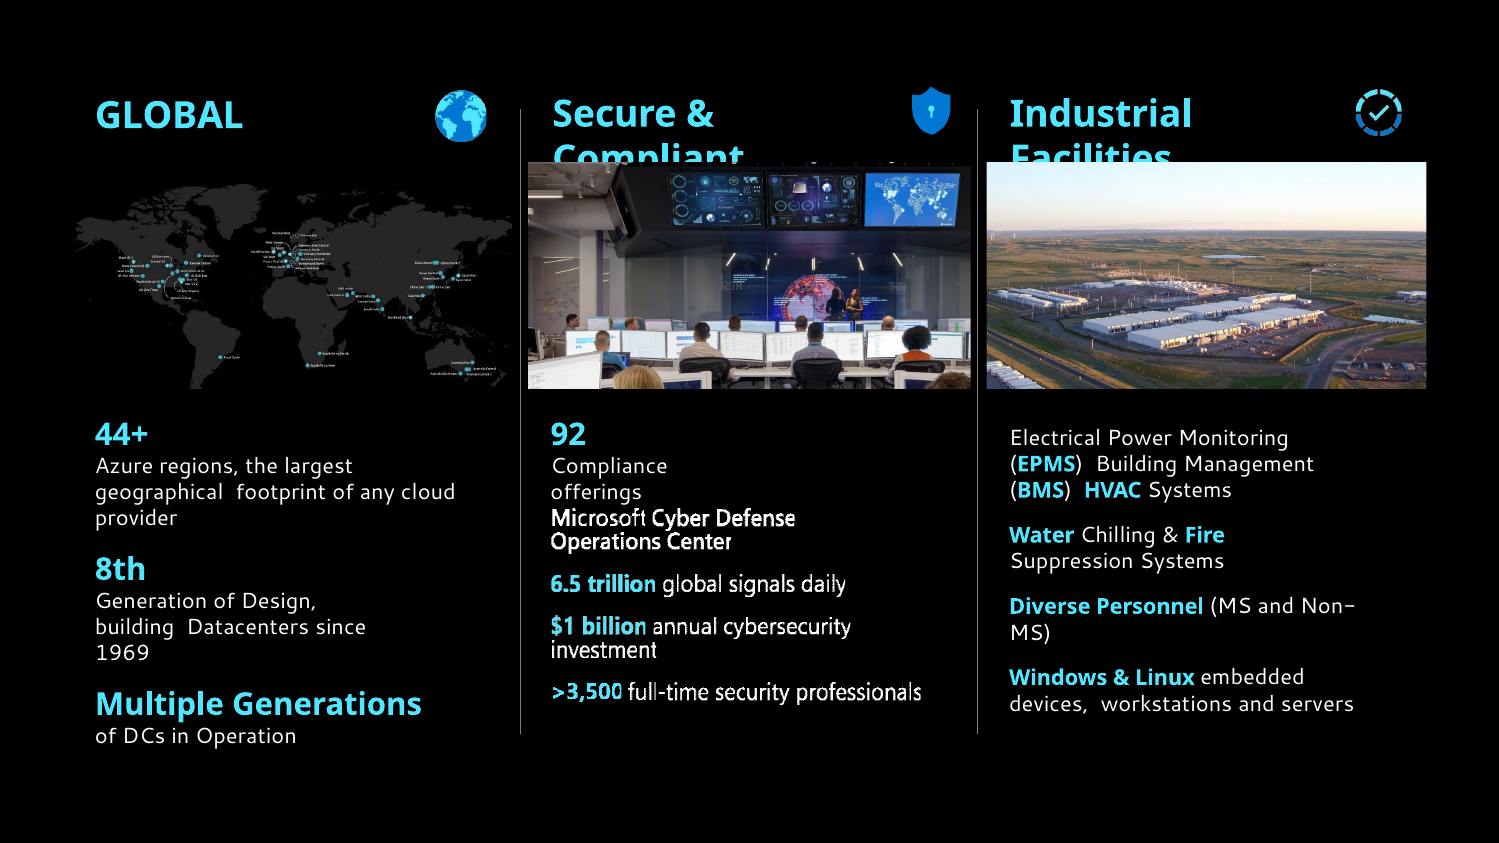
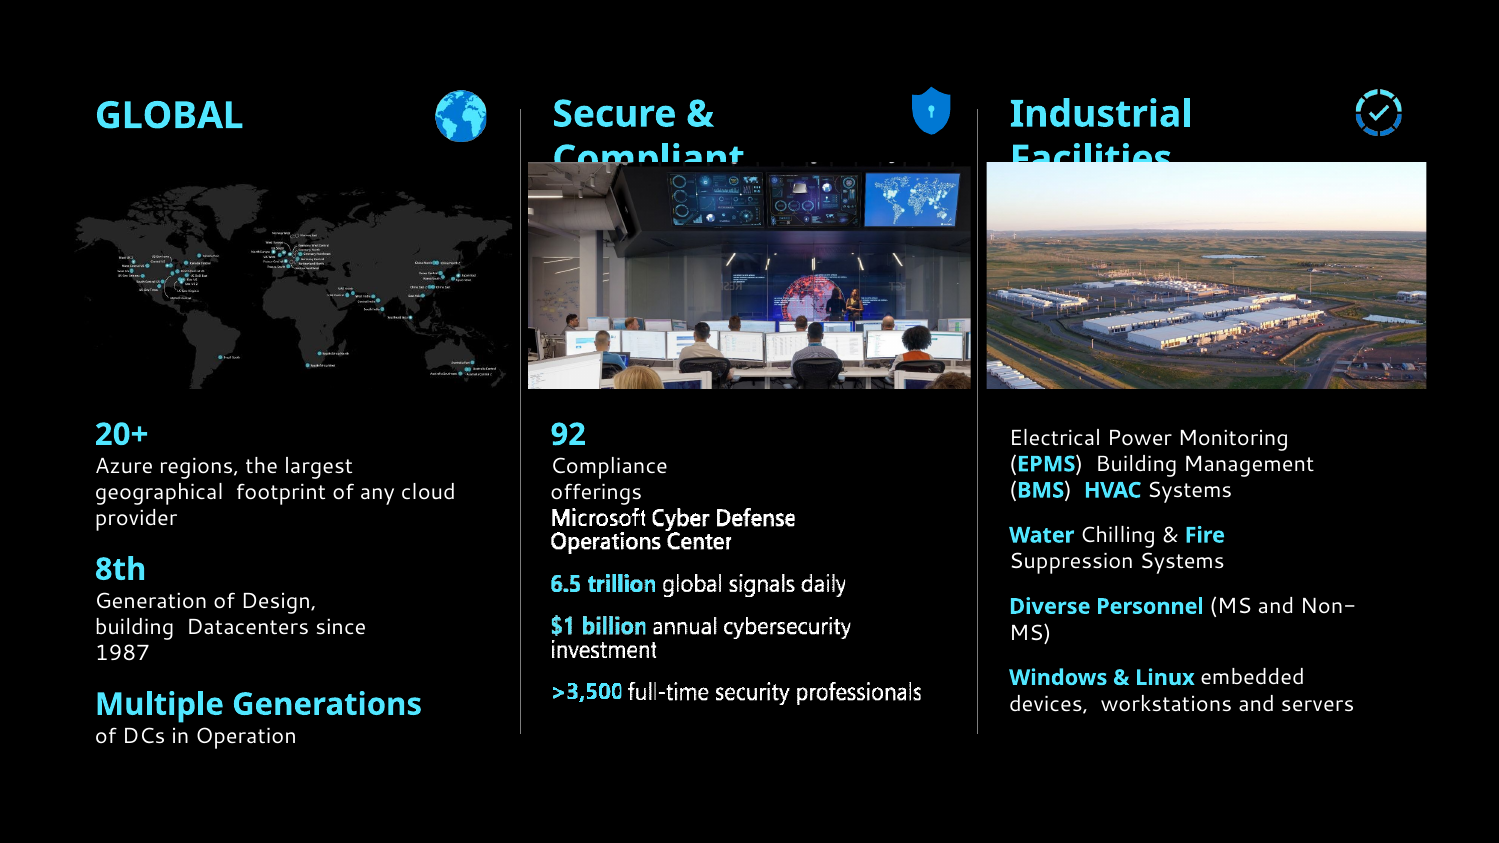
44+: 44+ -> 20+
1969: 1969 -> 1987
